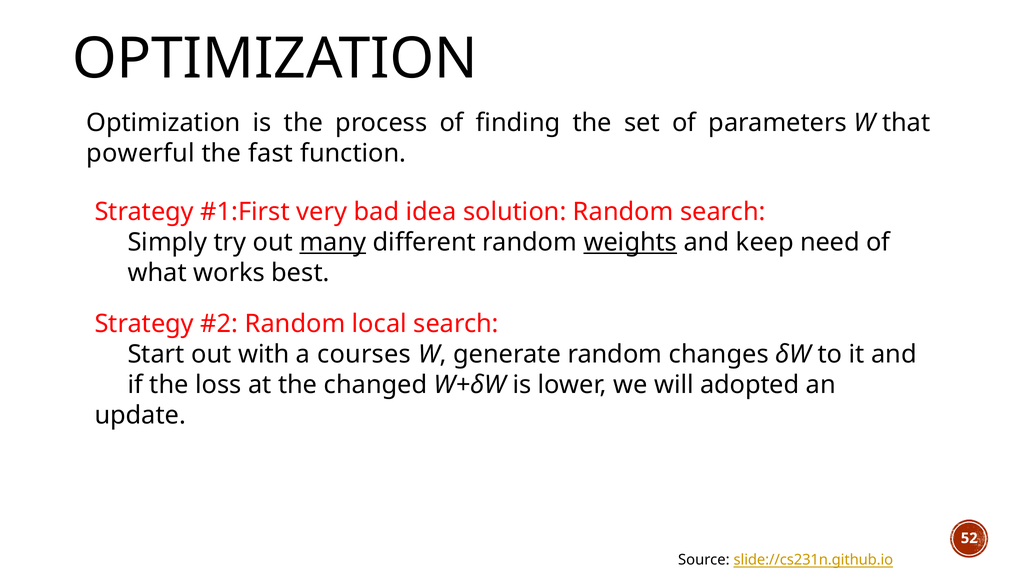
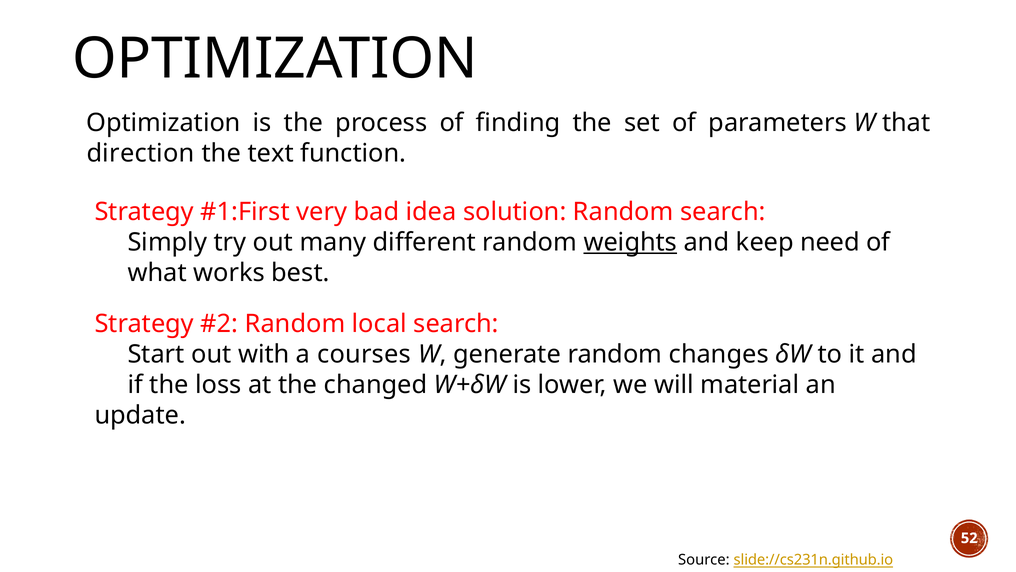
powerful: powerful -> direction
fast: fast -> text
many underline: present -> none
adopted: adopted -> material
